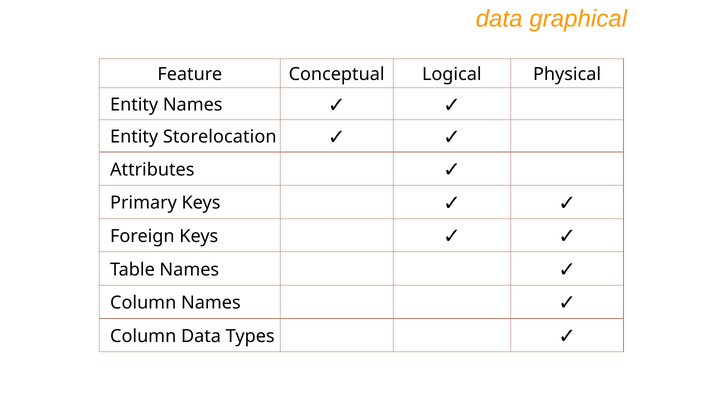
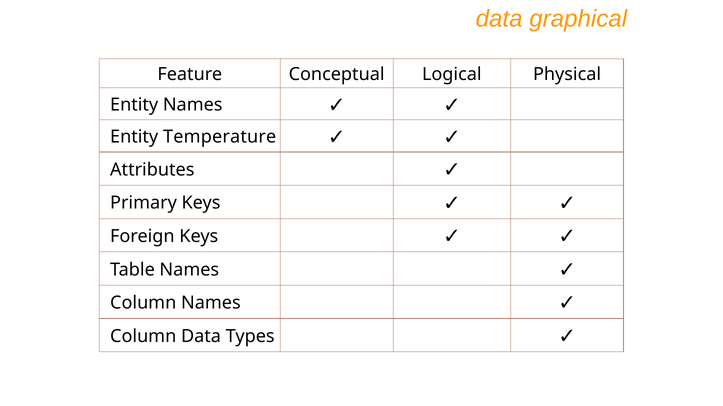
Storelocation: Storelocation -> Temperature
